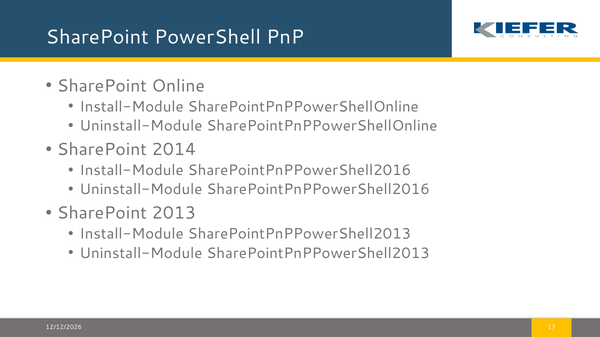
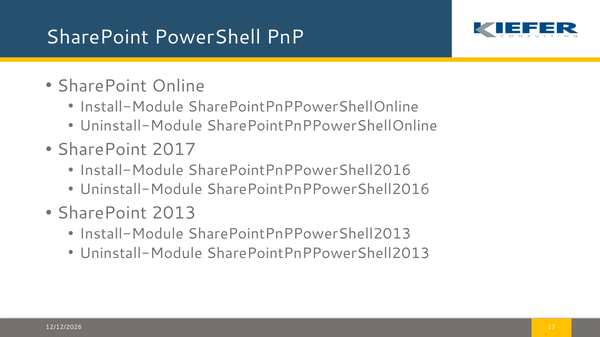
2014: 2014 -> 2017
